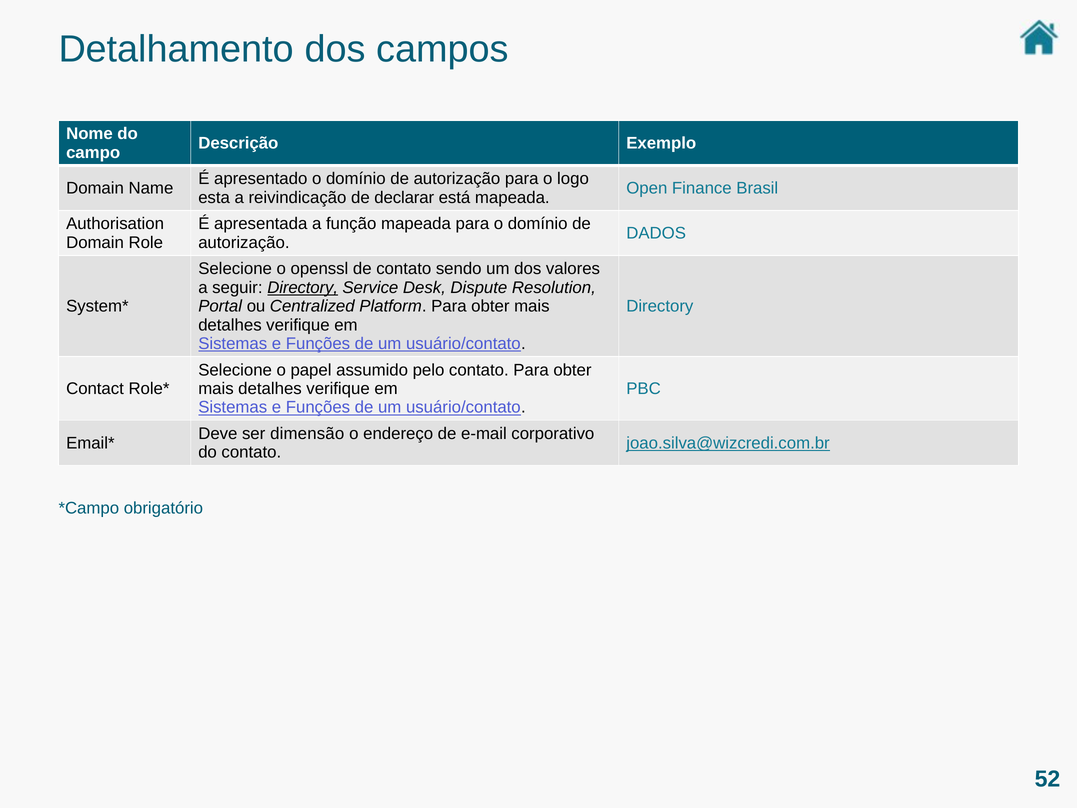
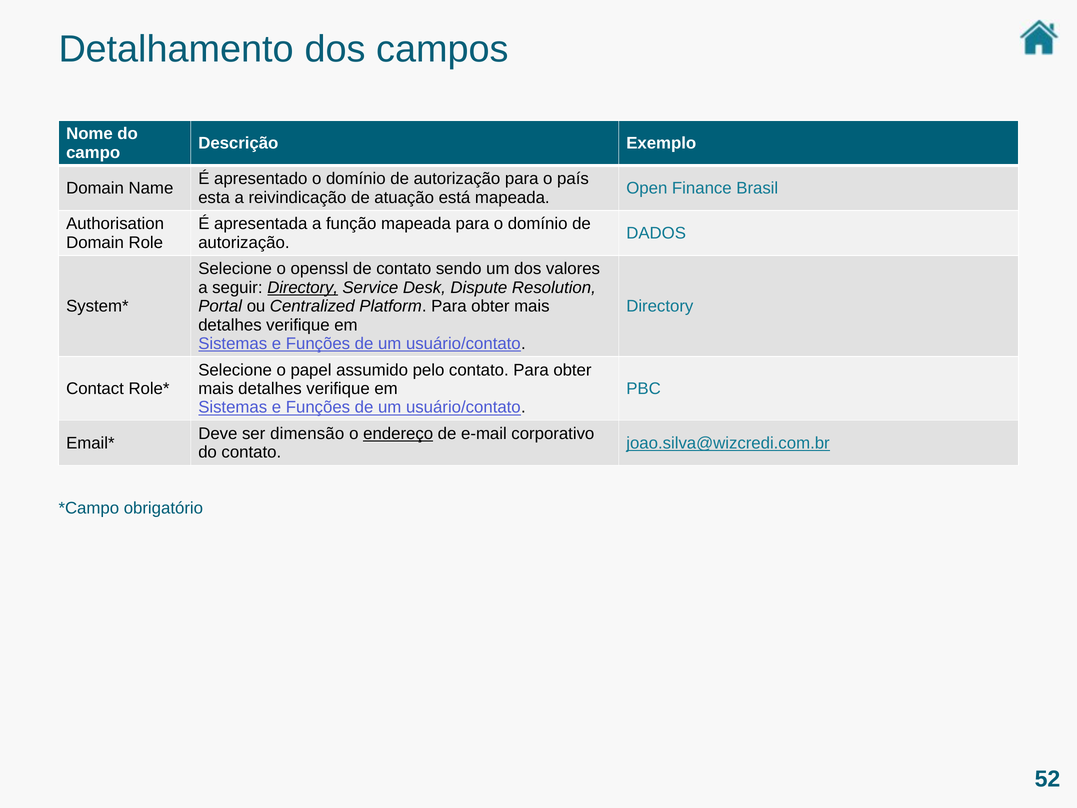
logo: logo -> país
declarar: declarar -> atuação
endereço underline: none -> present
